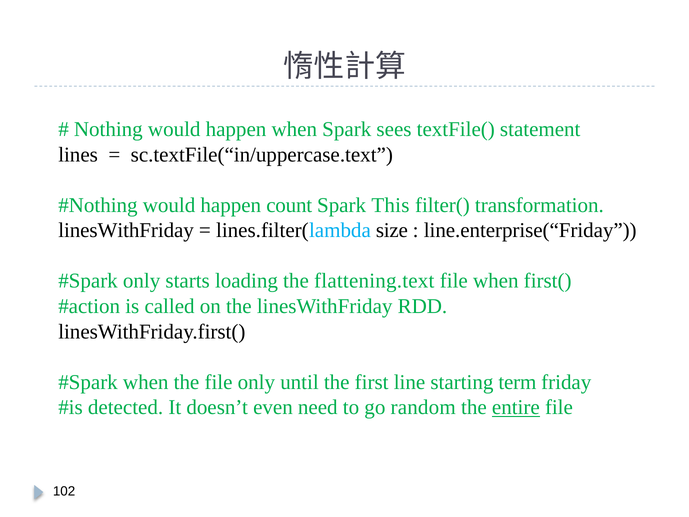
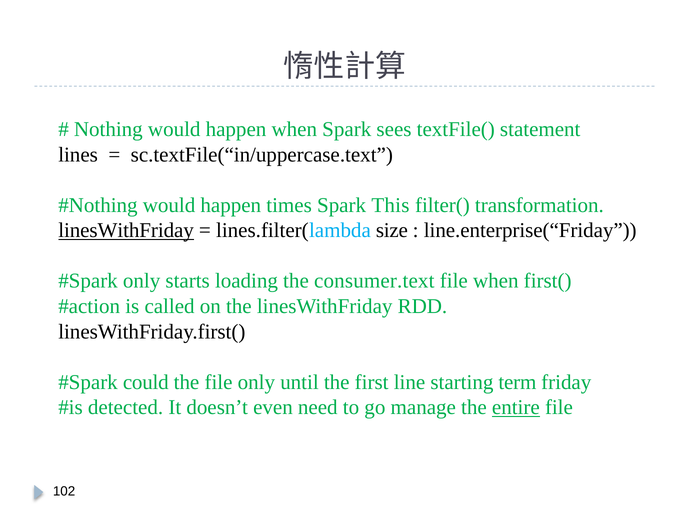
count: count -> times
linesWithFriday at (126, 230) underline: none -> present
flattening.text: flattening.text -> consumer.text
when at (146, 382): when -> could
random: random -> manage
